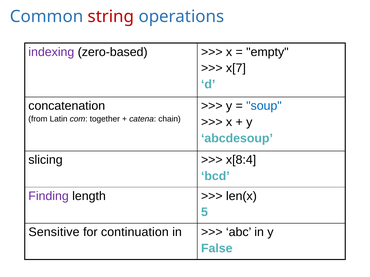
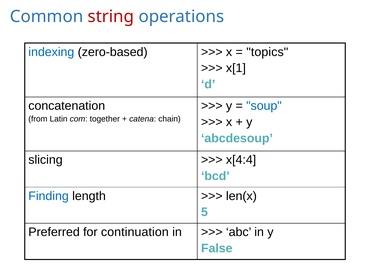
indexing colour: purple -> blue
empty: empty -> topics
x[7: x[7 -> x[1
x[8:4: x[8:4 -> x[4:4
Finding colour: purple -> blue
Sensitive: Sensitive -> Preferred
